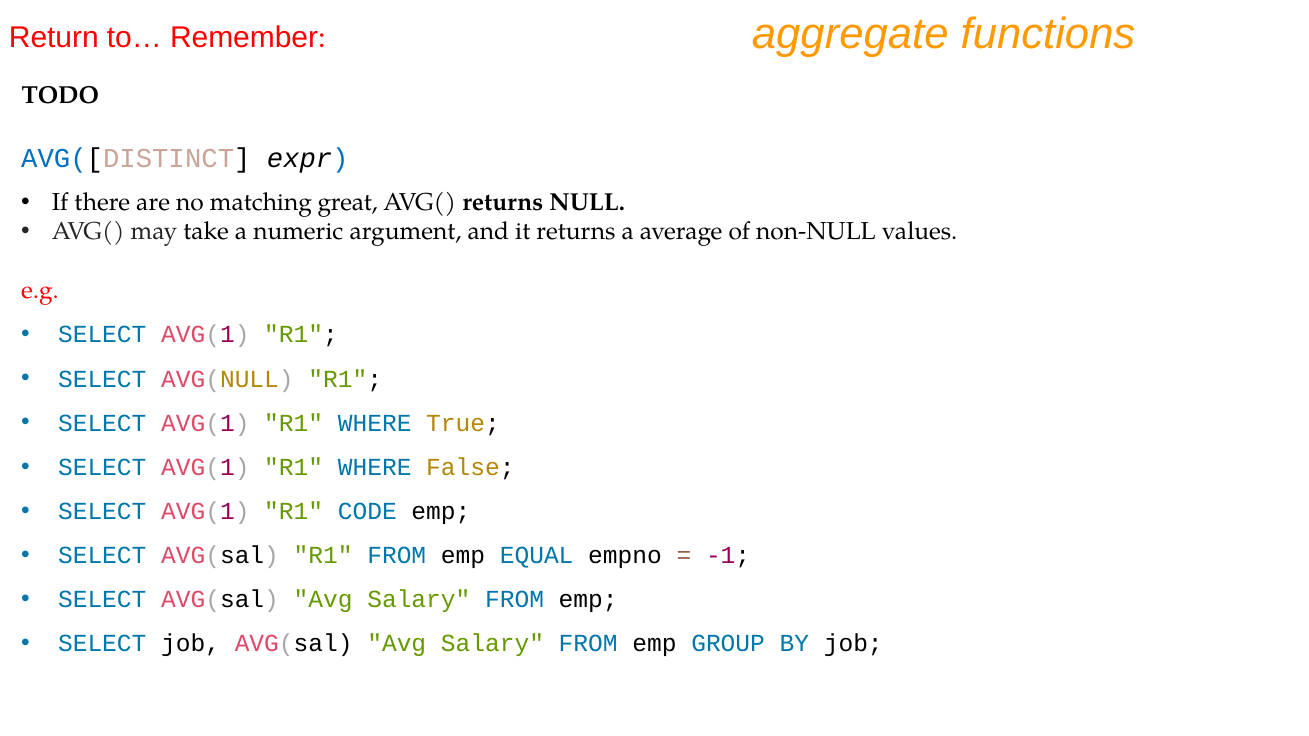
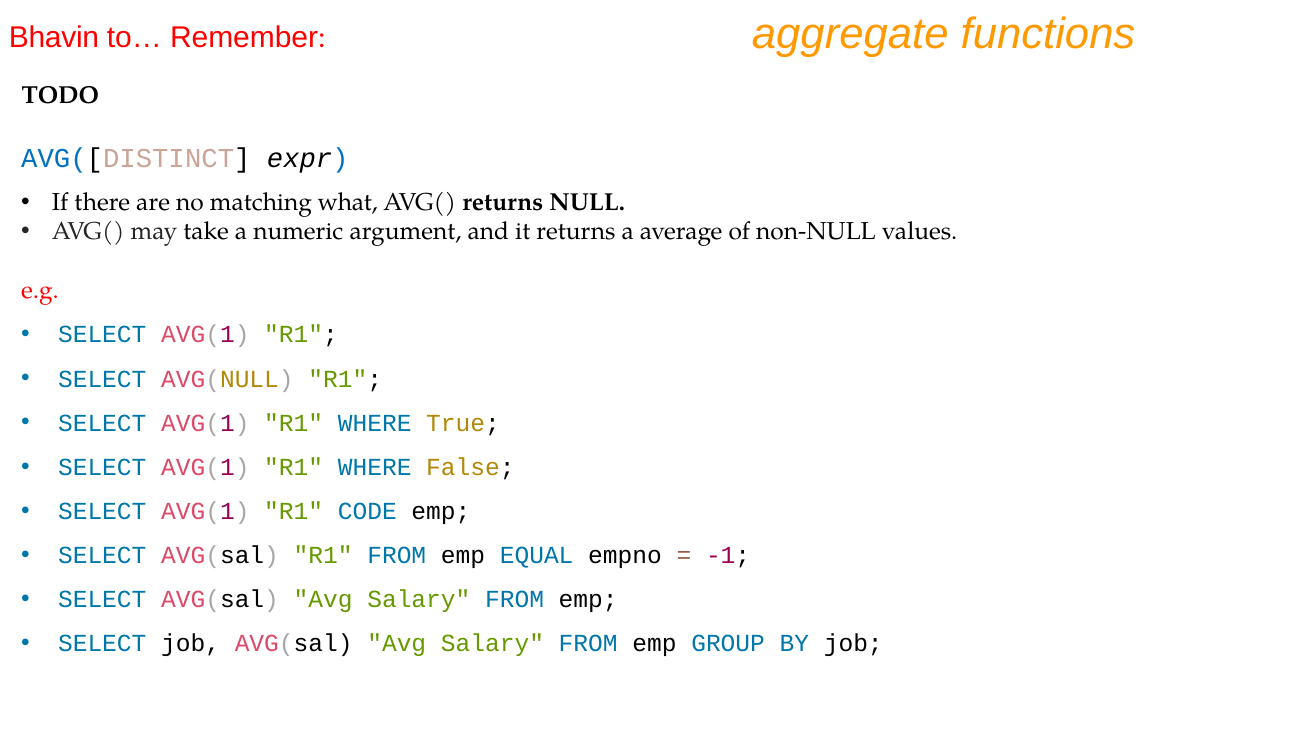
Return: Return -> Bhavin
great: great -> what
